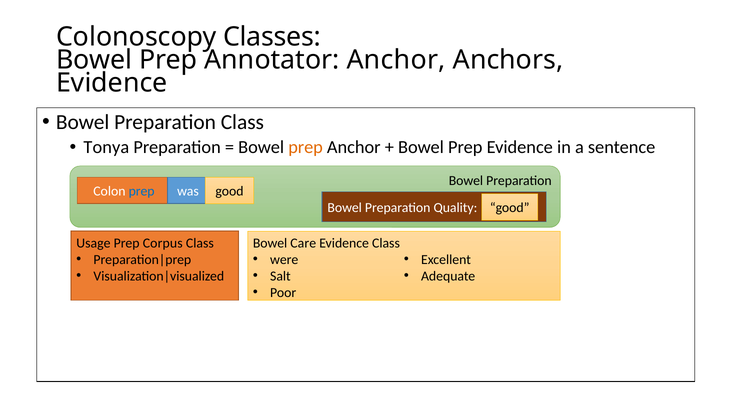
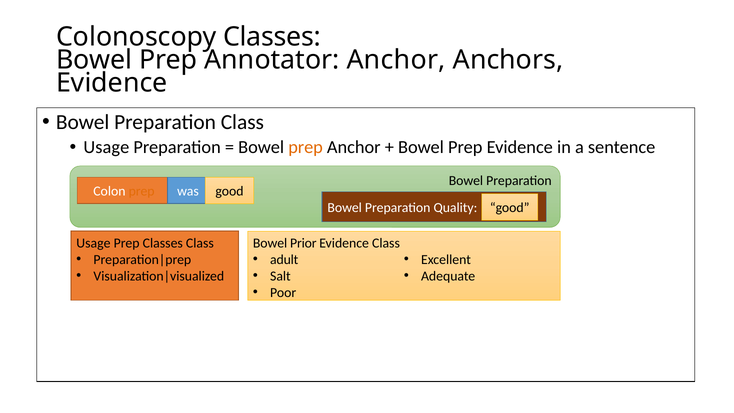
Tonya at (106, 147): Tonya -> Usage
prep at (142, 191) colour: blue -> orange
Prep Corpus: Corpus -> Classes
Care: Care -> Prior
were: were -> adult
